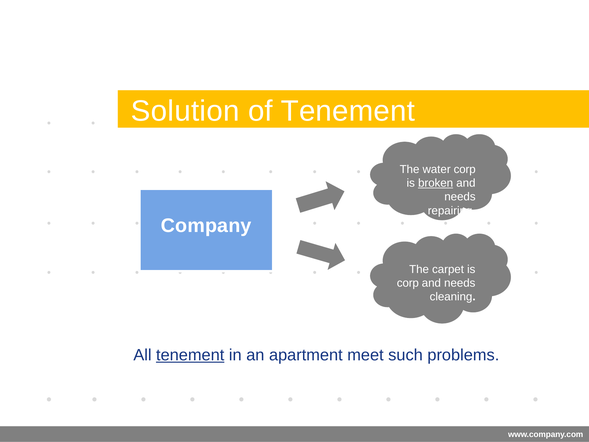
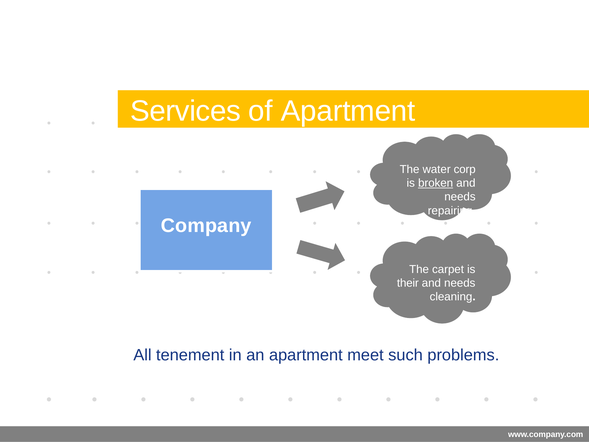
Solution: Solution -> Services
of Tenement: Tenement -> Apartment
corp at (408, 283): corp -> their
tenement at (190, 355) underline: present -> none
